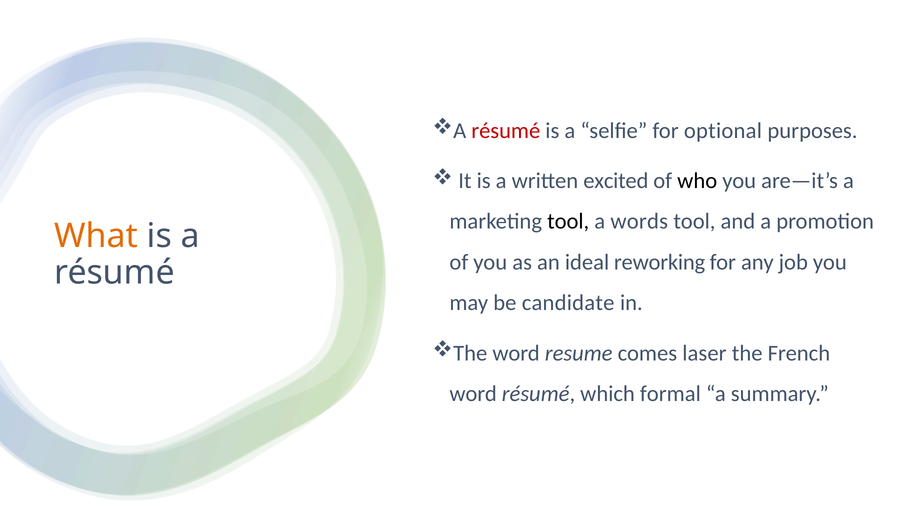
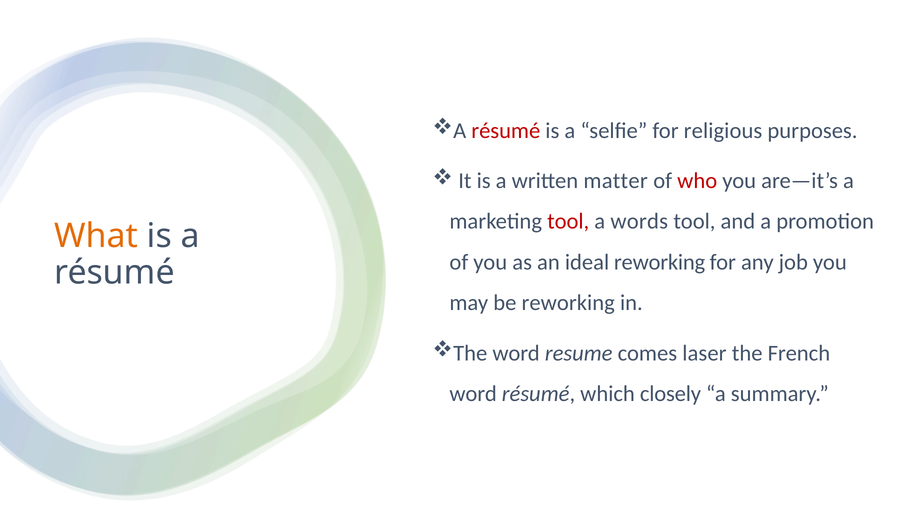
optional: optional -> religious
excited: excited -> matter
who colour: black -> red
tool at (568, 221) colour: black -> red
be candidate: candidate -> reworking
formal: formal -> closely
